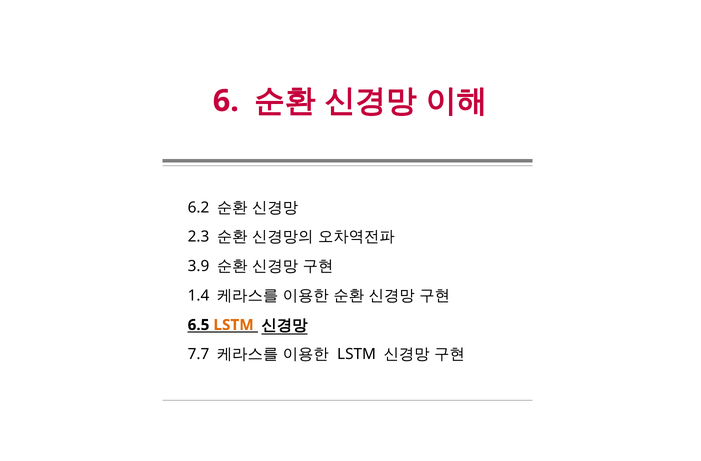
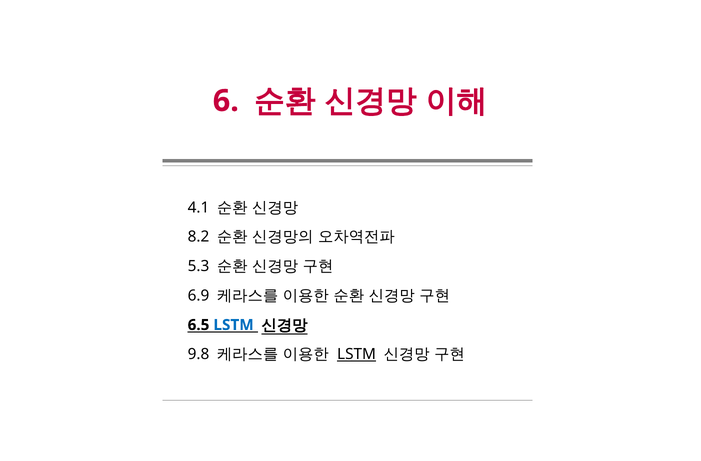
6.2: 6.2 -> 4.1
2.3: 2.3 -> 8.2
3.9: 3.9 -> 5.3
1.4: 1.4 -> 6.9
LSTM at (234, 325) colour: orange -> blue
7.7: 7.7 -> 9.8
LSTM at (357, 354) underline: none -> present
